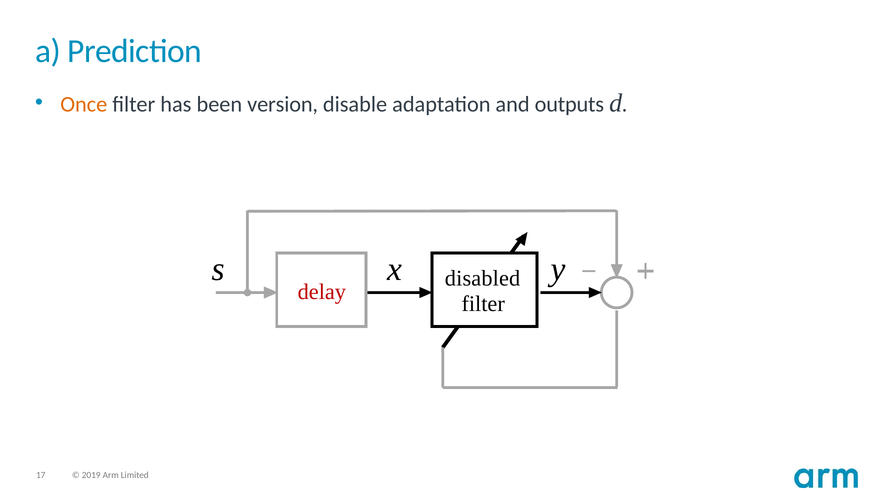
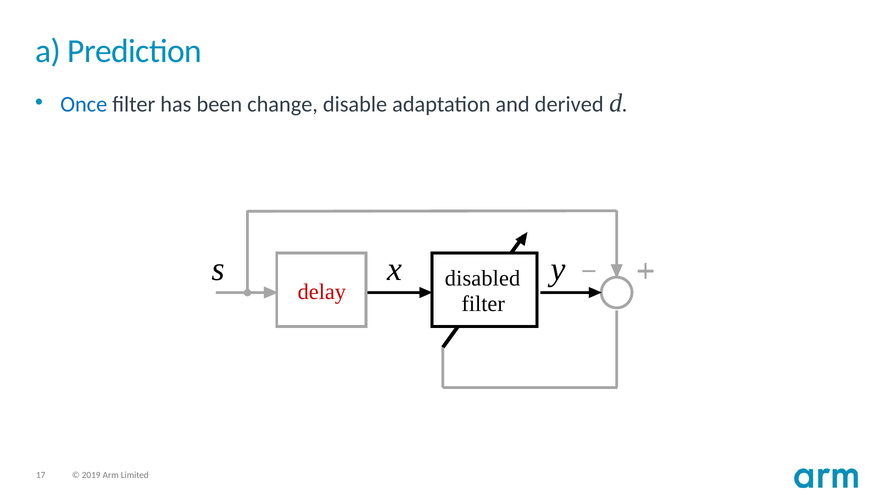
Once colour: orange -> blue
version: version -> change
outputs: outputs -> derived
